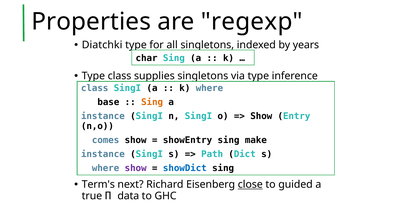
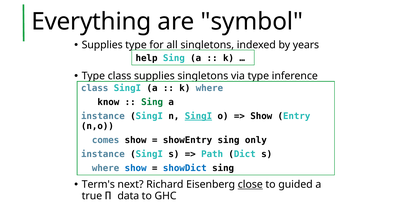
Properties: Properties -> Everything
regexp: regexp -> symbol
Diatchki at (102, 45): Diatchki -> Supplies
char: char -> help
base: base -> know
Sing at (152, 102) colour: orange -> green
SingI at (198, 116) underline: none -> present
make: make -> only
show at (136, 168) colour: purple -> blue
